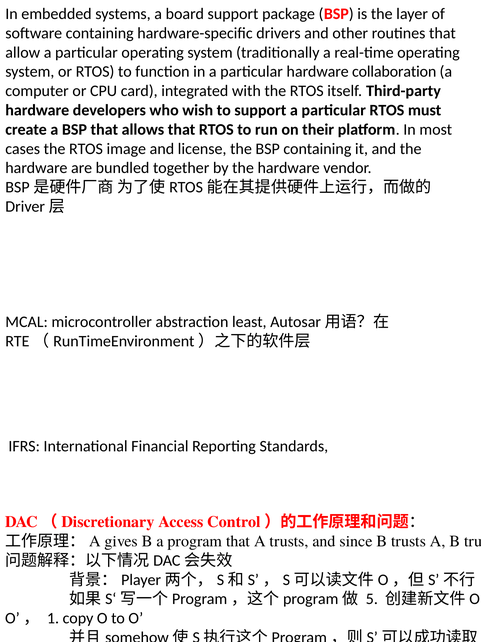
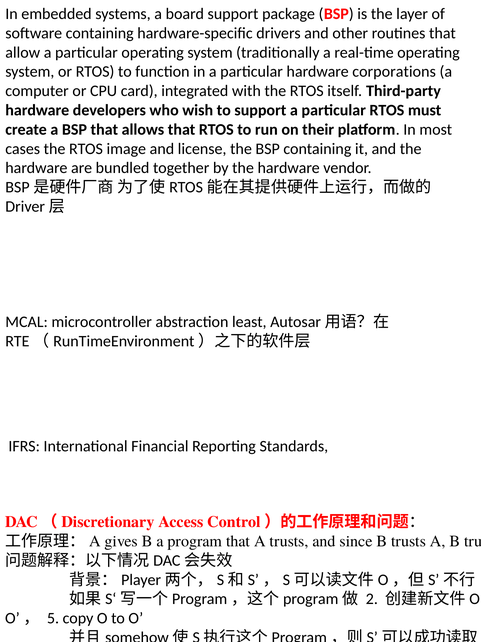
collaboration: collaboration -> corporations
5: 5 -> 2
1: 1 -> 5
